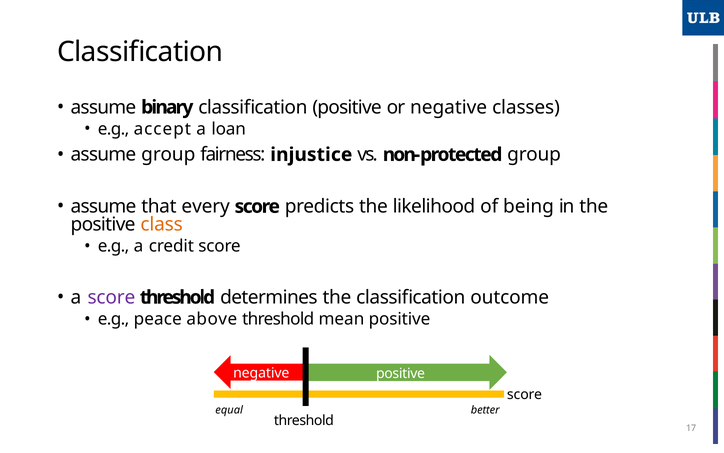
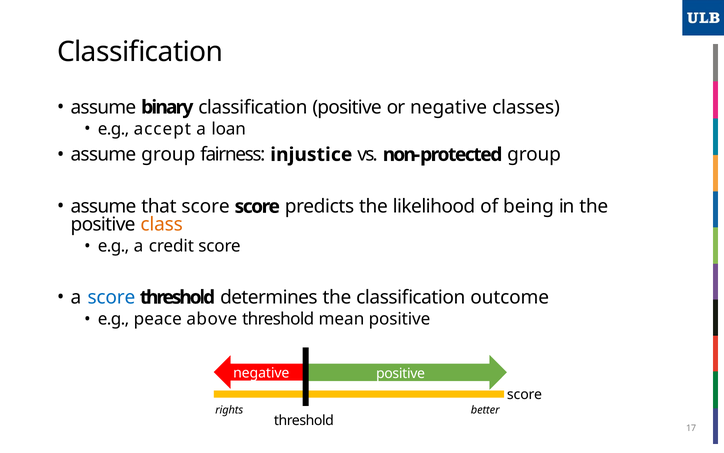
that every: every -> score
score at (111, 297) colour: purple -> blue
equal: equal -> rights
